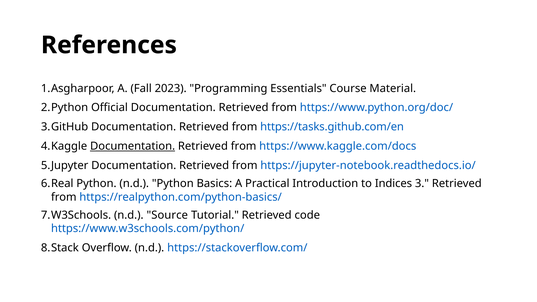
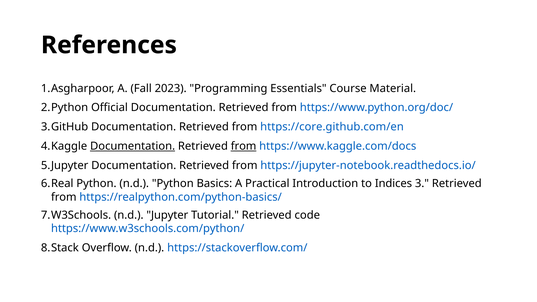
https://tasks.github.com/en: https://tasks.github.com/en -> https://core.github.com/en
from at (244, 146) underline: none -> present
Source: Source -> Jupyter
